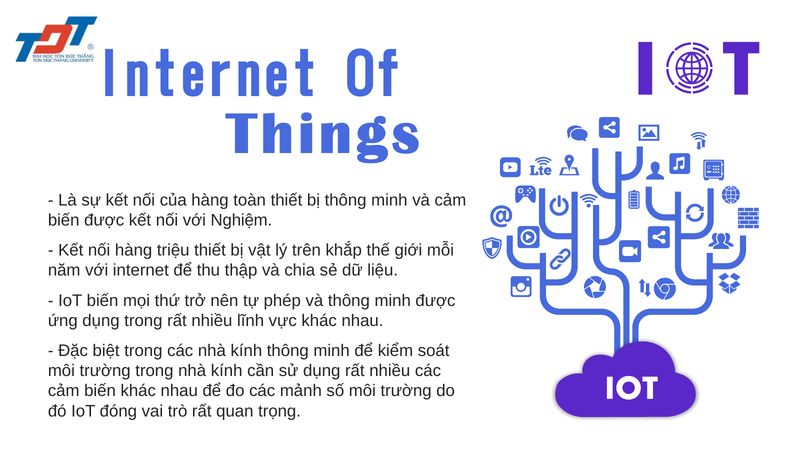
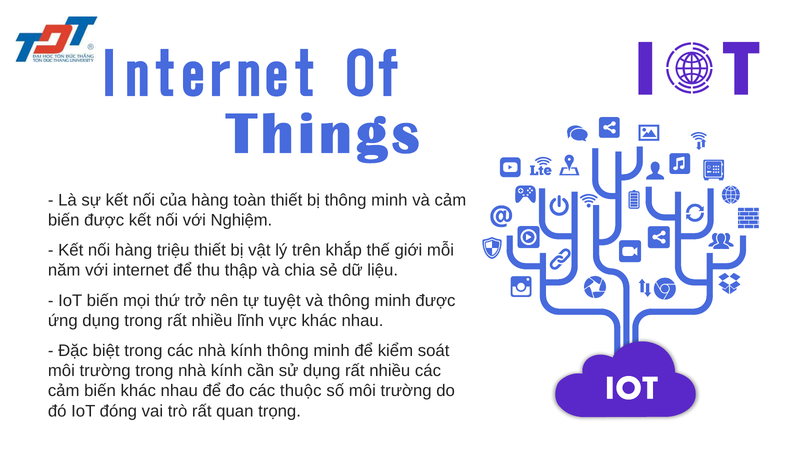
phép: phép -> tuyệt
mảnh: mảnh -> thuộc
